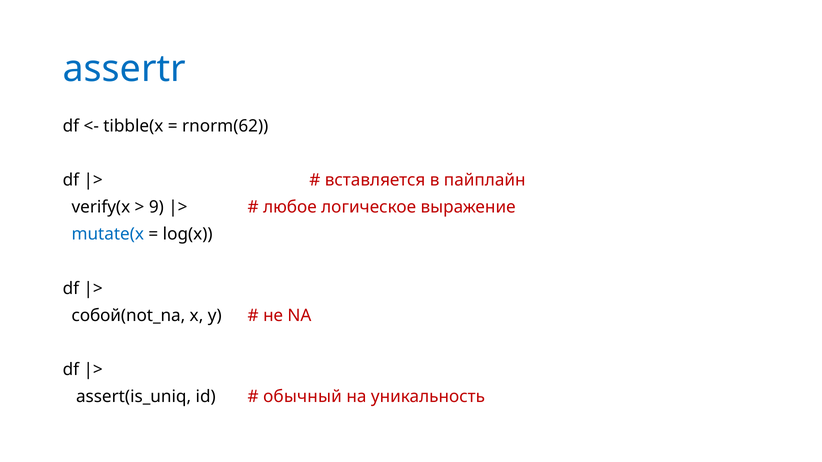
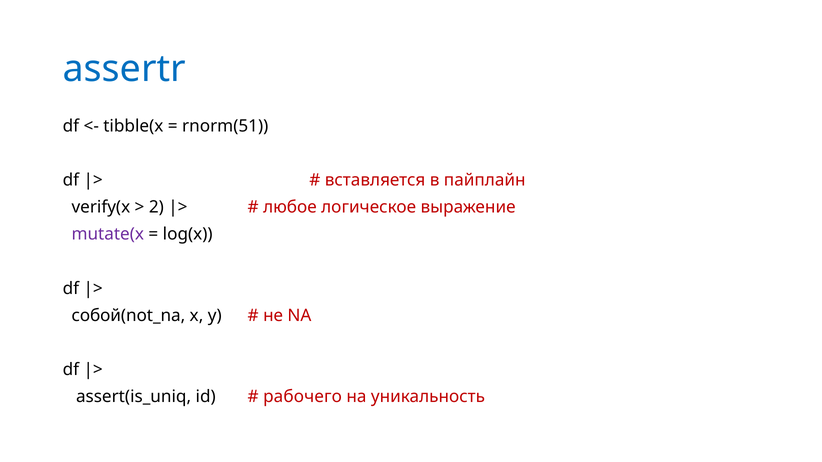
rnorm(62: rnorm(62 -> rnorm(51
9: 9 -> 2
mutate(x colour: blue -> purple
обычный: обычный -> рабочего
